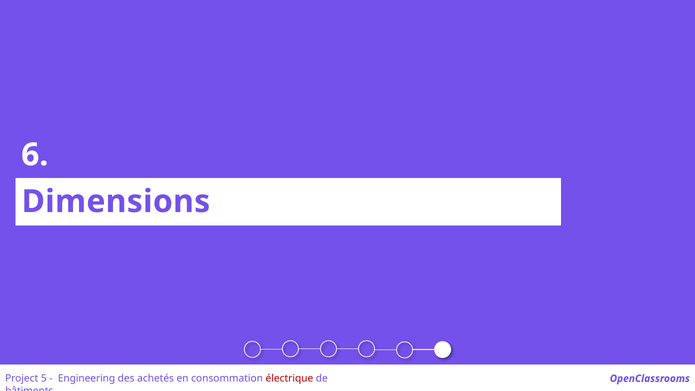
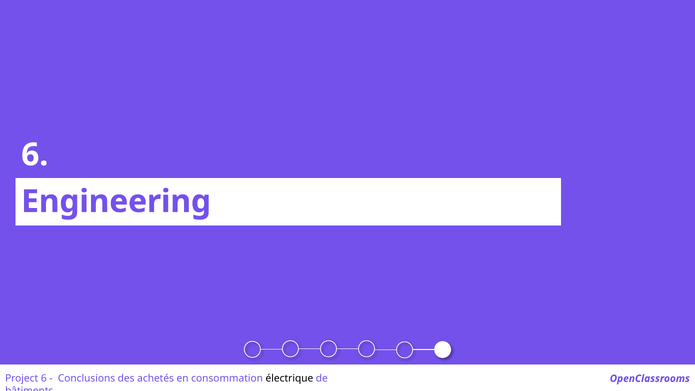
Dimensions: Dimensions -> Engineering
Project 5: 5 -> 6
Engineering: Engineering -> Conclusions
électrique colour: red -> black
